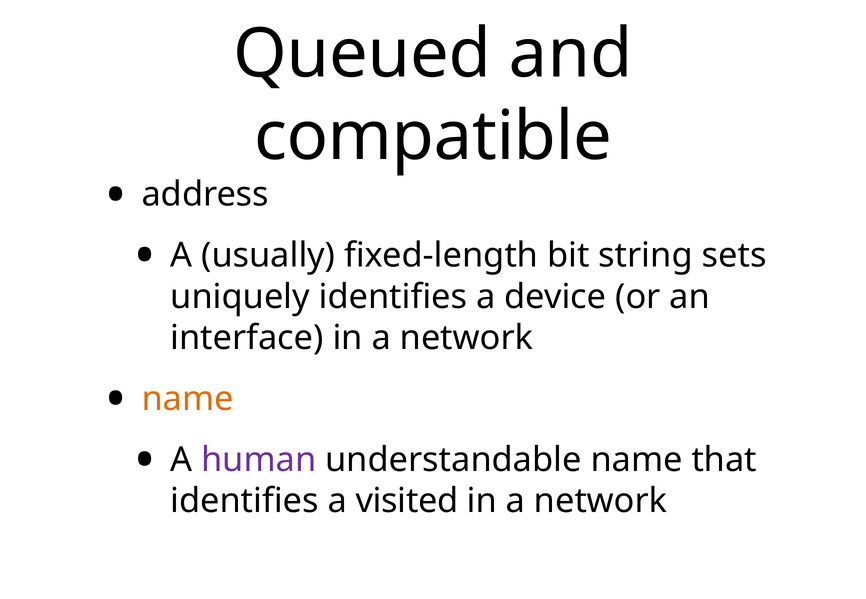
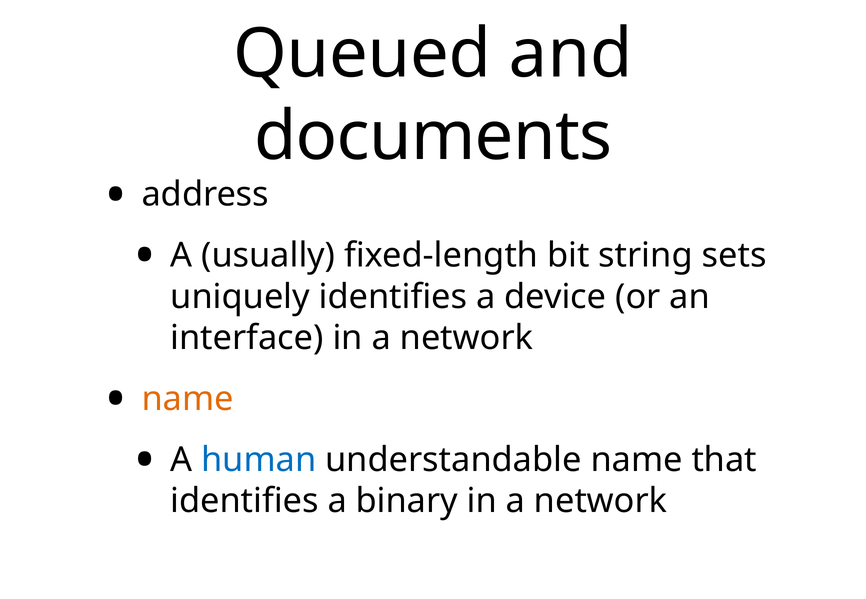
compatible: compatible -> documents
human colour: purple -> blue
visited: visited -> binary
